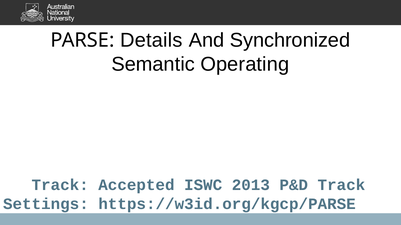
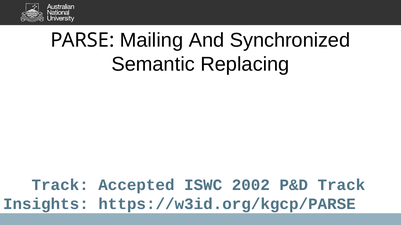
Details: Details -> Mailing
Operating: Operating -> Replacing
2013: 2013 -> 2002
Settings: Settings -> Insights
